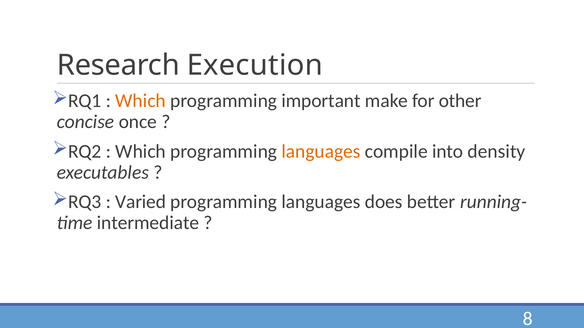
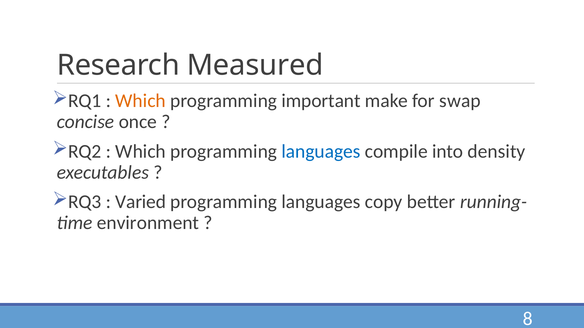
Execution: Execution -> Measured
other: other -> swap
languages at (321, 152) colour: orange -> blue
does: does -> copy
intermediate: intermediate -> environment
